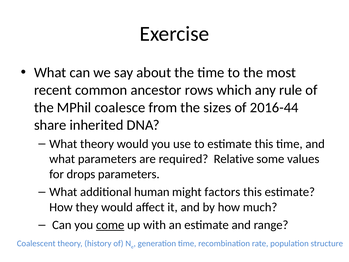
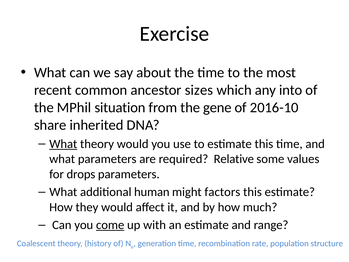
rows: rows -> sizes
rule: rule -> into
coalesce: coalesce -> situation
sizes: sizes -> gene
2016-44: 2016-44 -> 2016-10
What at (63, 144) underline: none -> present
